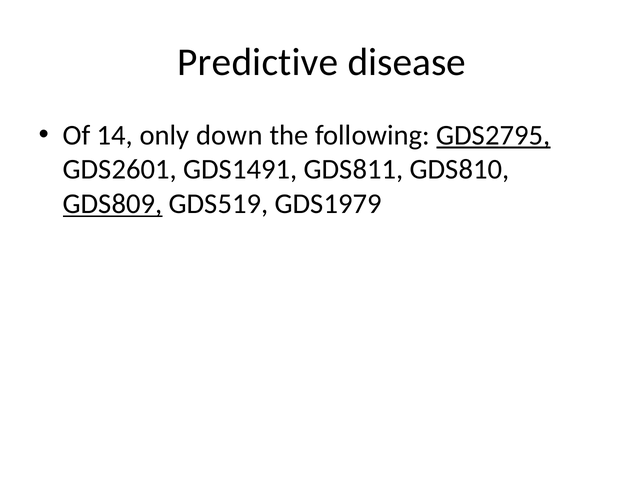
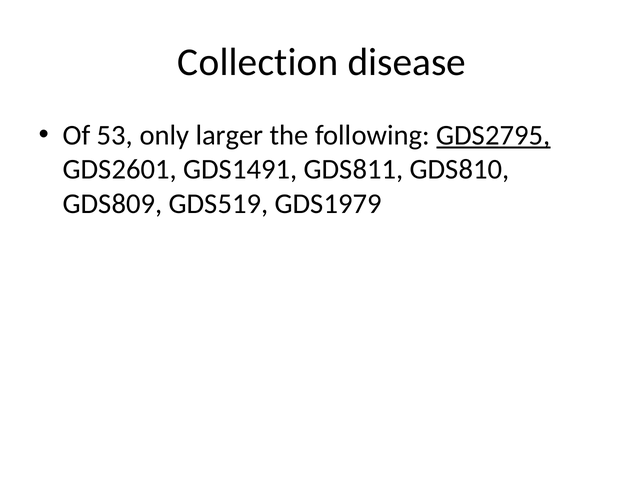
Predictive: Predictive -> Collection
14: 14 -> 53
down: down -> larger
GDS809 underline: present -> none
